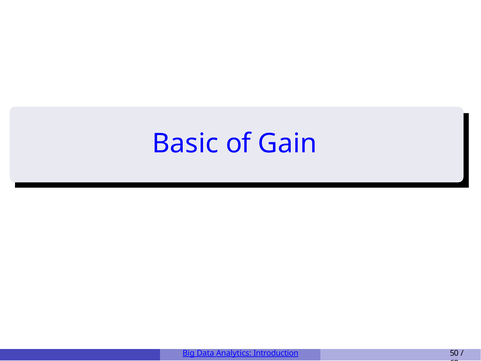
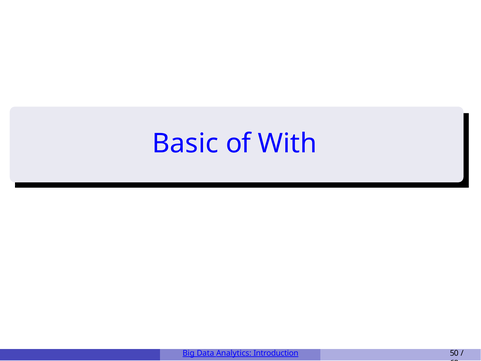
Gain: Gain -> With
